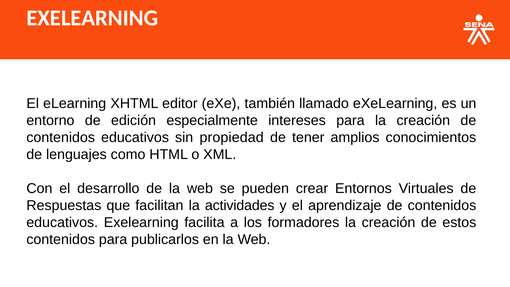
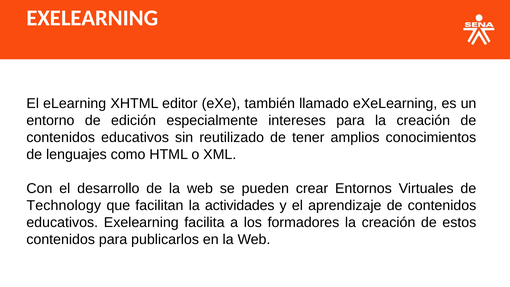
propiedad: propiedad -> reutilizado
Respuestas: Respuestas -> Technology
